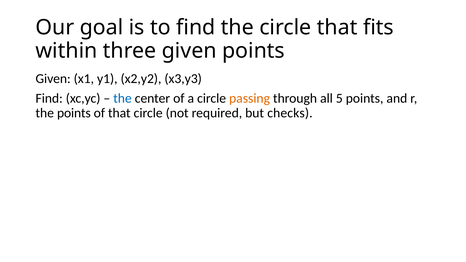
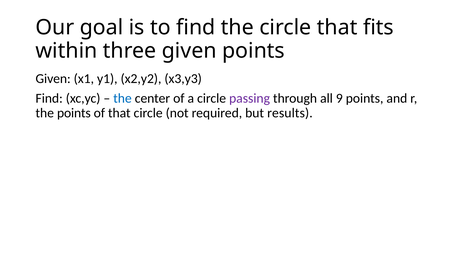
passing colour: orange -> purple
5: 5 -> 9
checks: checks -> results
